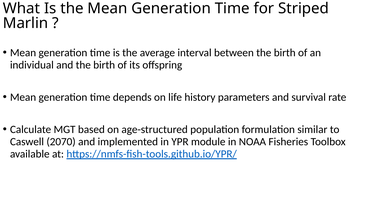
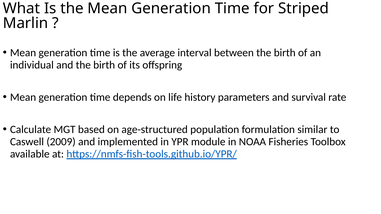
2070: 2070 -> 2009
